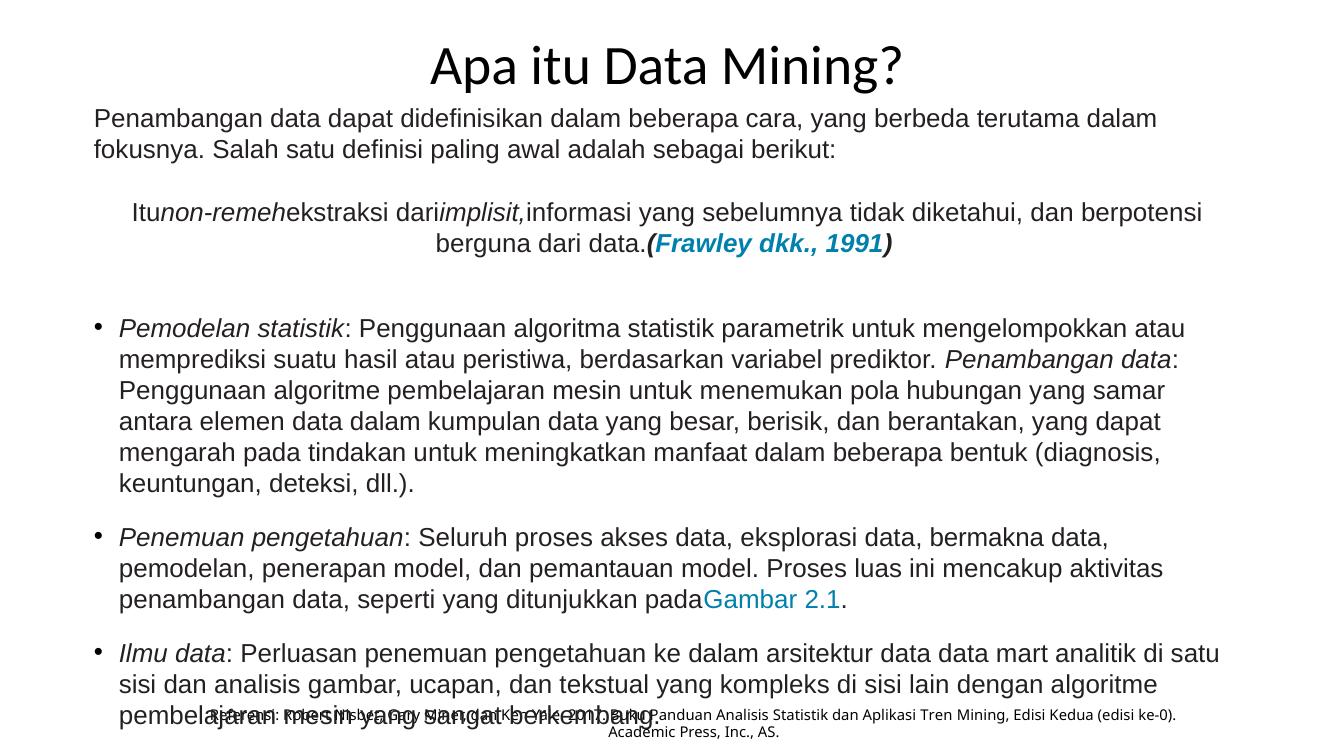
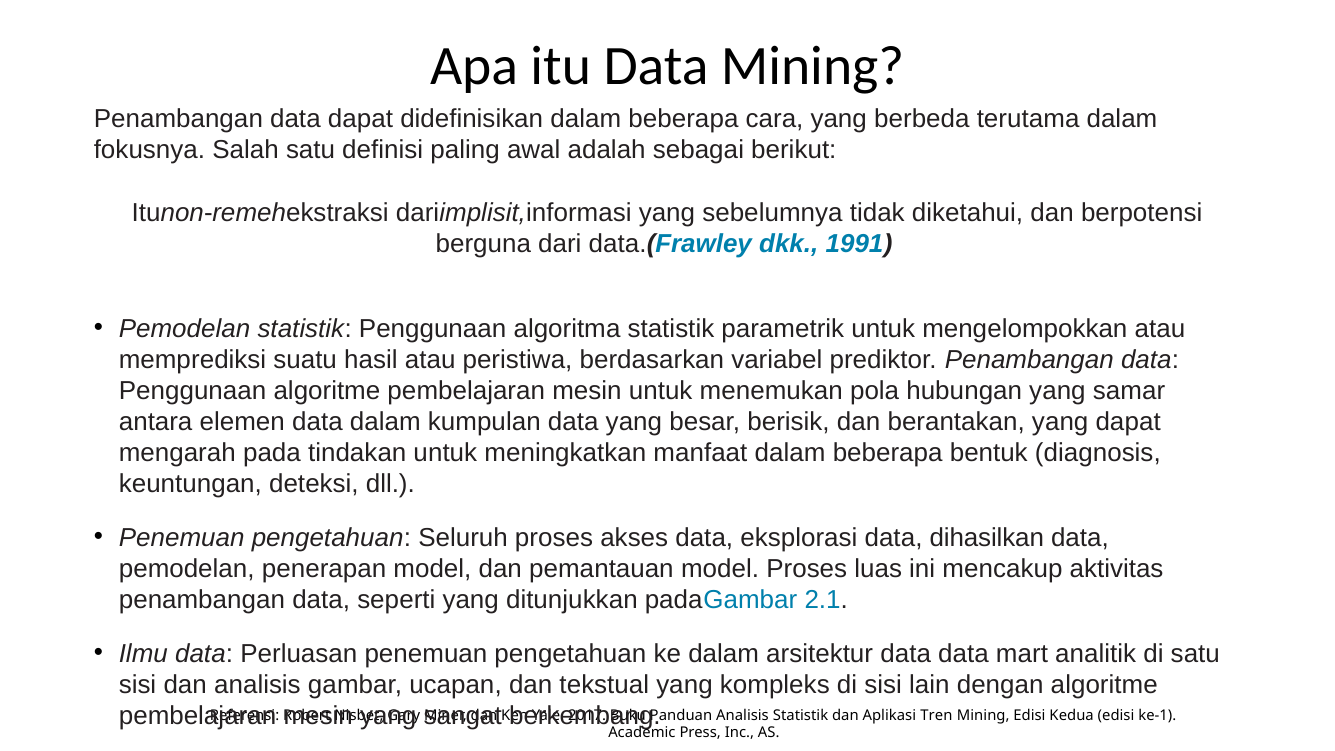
bermakna: bermakna -> dihasilkan
ke-0: ke-0 -> ke-1
